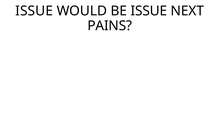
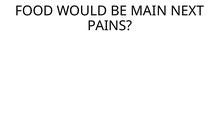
ISSUE at (34, 11): ISSUE -> FOOD
BE ISSUE: ISSUE -> MAIN
